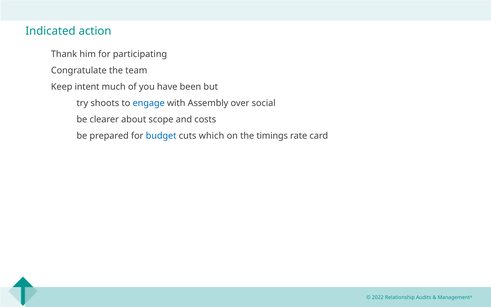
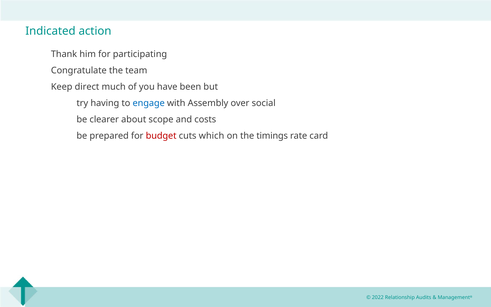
intent: intent -> direct
shoots: shoots -> having
budget colour: blue -> red
